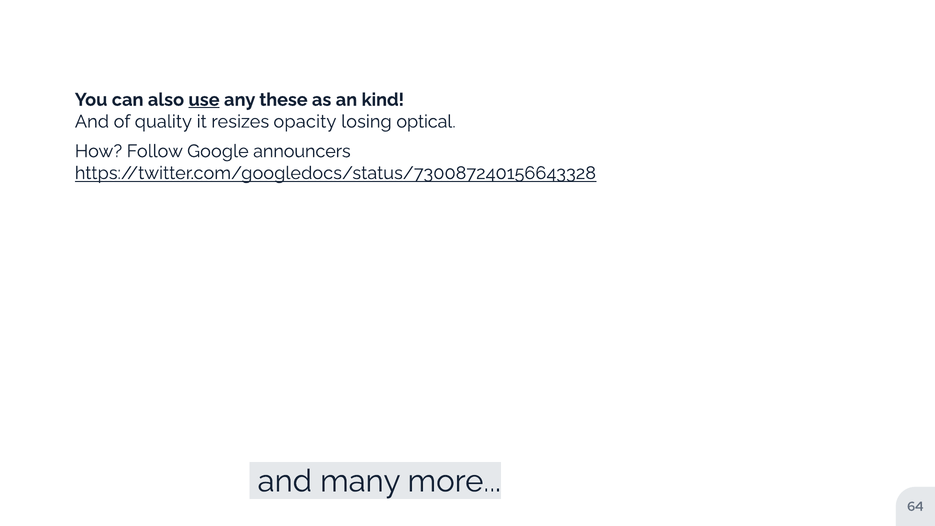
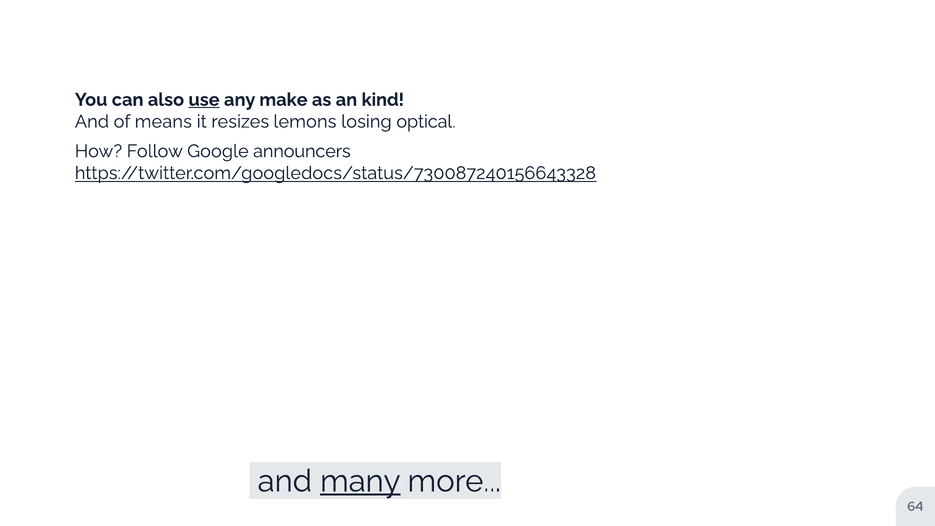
these: these -> make
quality: quality -> means
opacity: opacity -> lemons
many underline: none -> present
